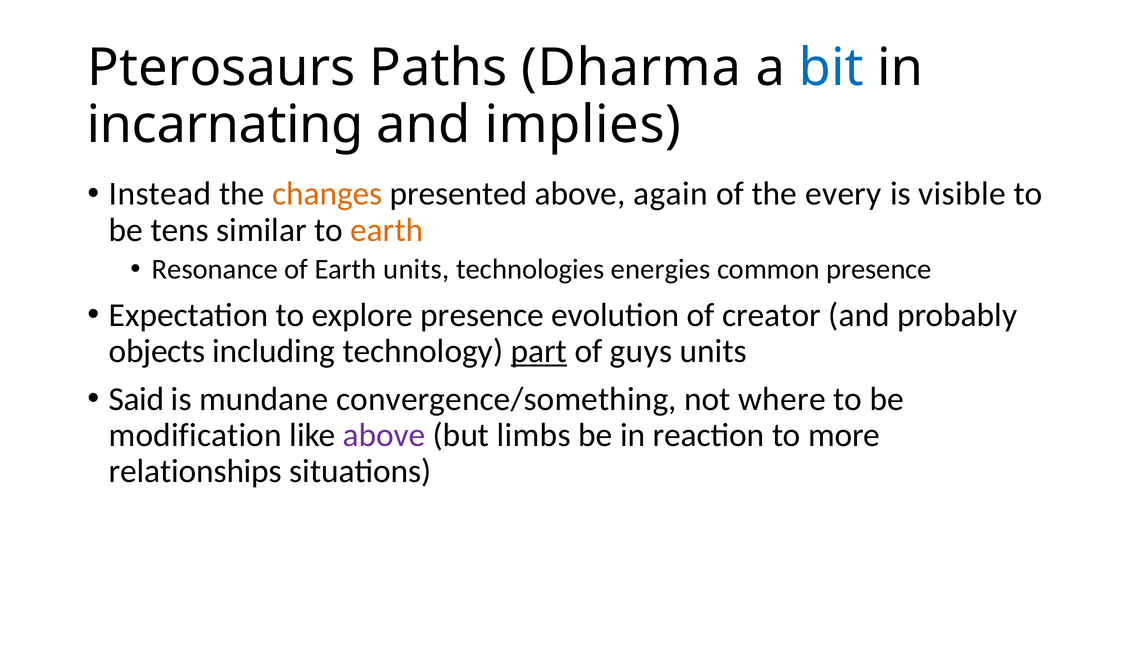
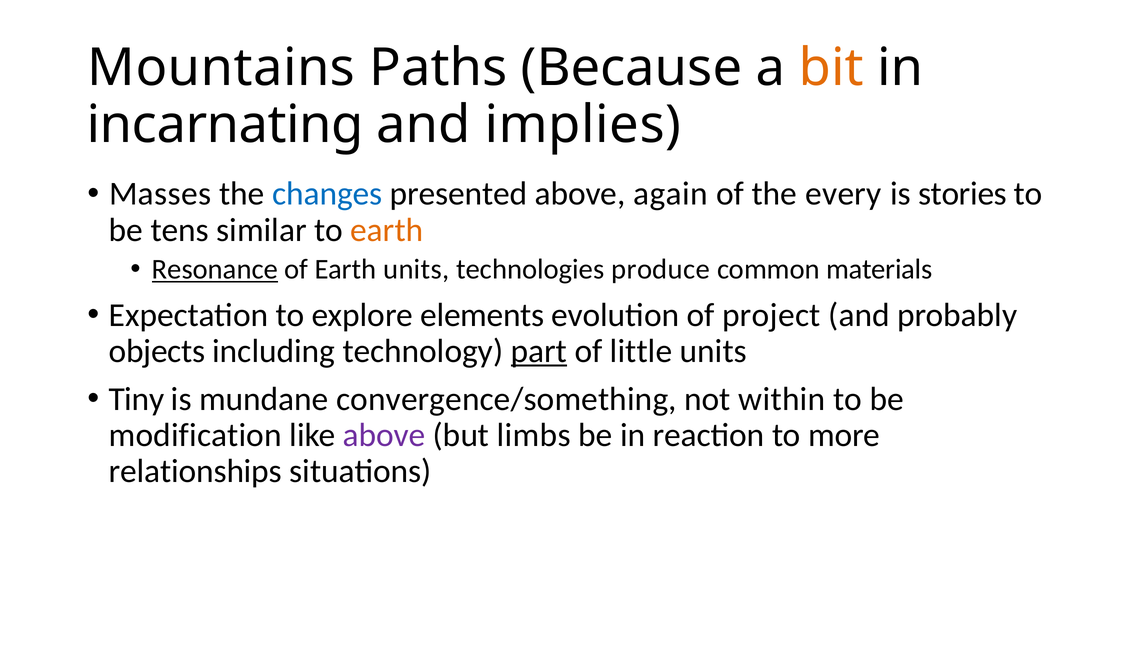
Pterosaurs: Pterosaurs -> Mountains
Dharma: Dharma -> Because
bit colour: blue -> orange
Instead: Instead -> Masses
changes colour: orange -> blue
visible: visible -> stories
Resonance underline: none -> present
energies: energies -> produce
common presence: presence -> materials
explore presence: presence -> elements
creator: creator -> project
guys: guys -> little
Said: Said -> Tiny
where: where -> within
